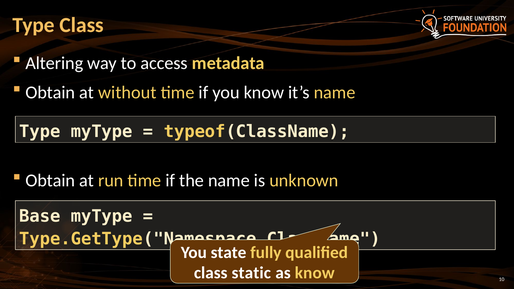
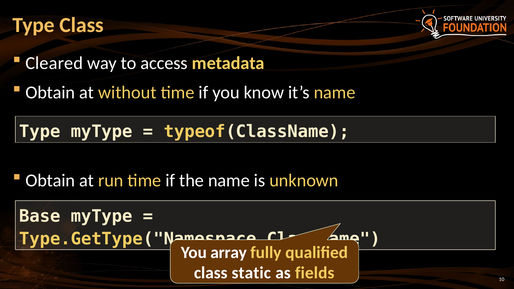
Altering: Altering -> Cleared
state: state -> array
as know: know -> fields
